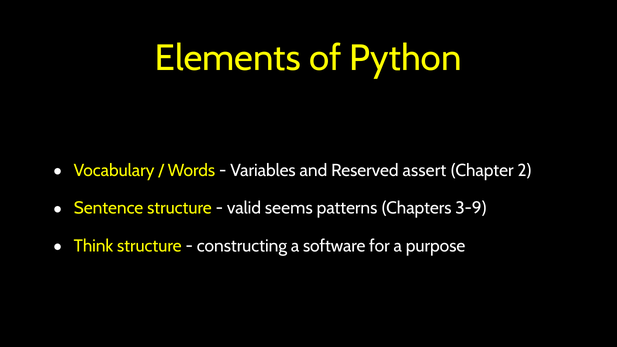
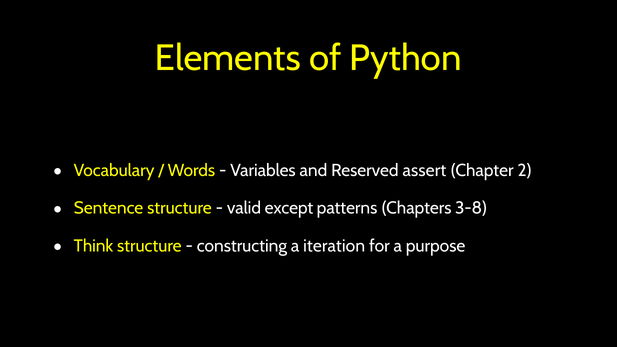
seems: seems -> except
3-9: 3-9 -> 3-8
software: software -> iteration
